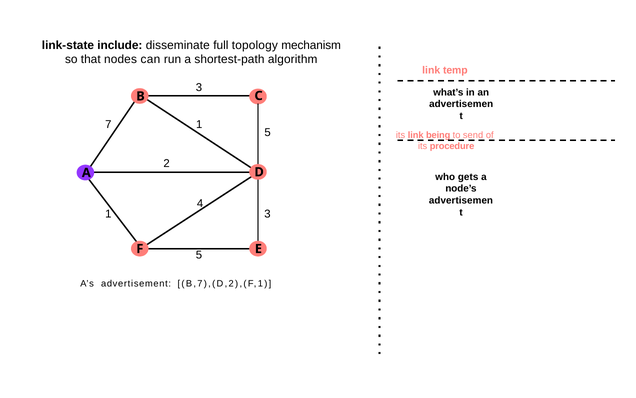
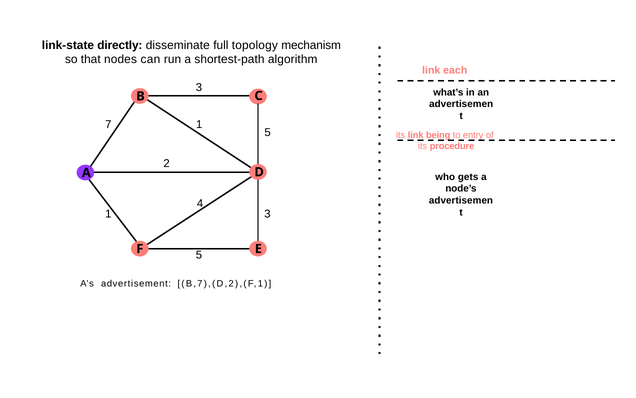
include: include -> directly
temp: temp -> each
send: send -> entry
